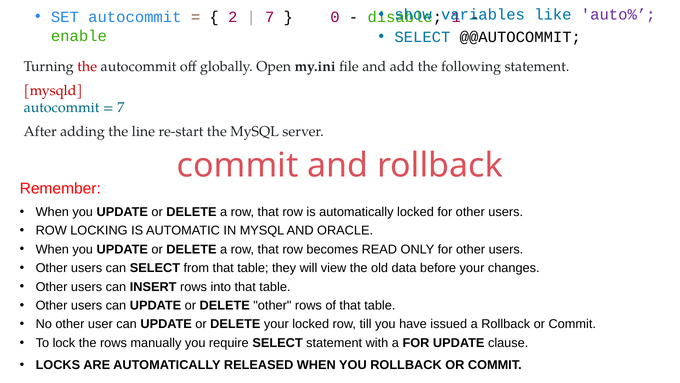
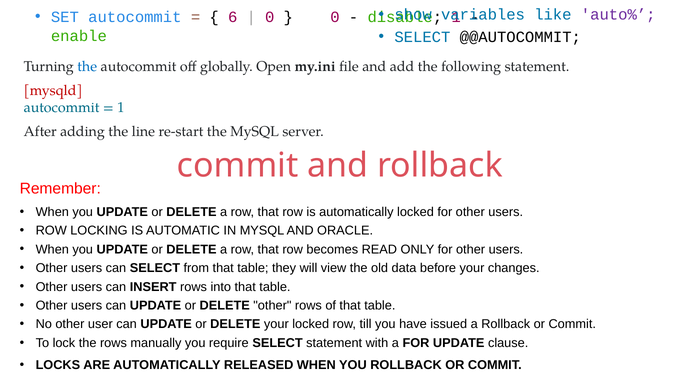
2: 2 -> 6
7 at (270, 17): 7 -> 0
the at (87, 67) colour: red -> blue
7 at (121, 107): 7 -> 1
